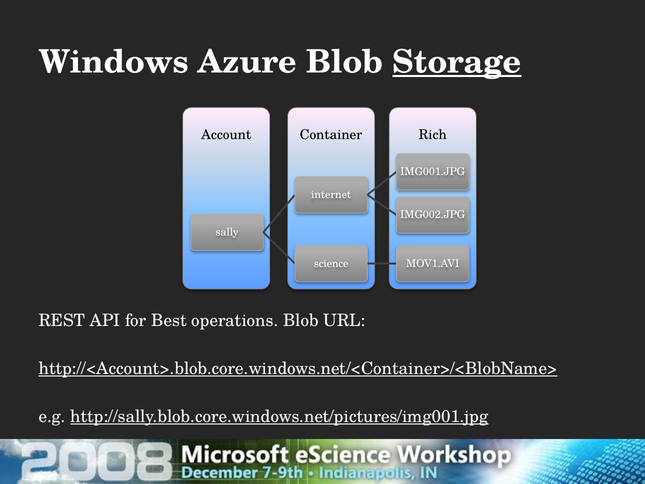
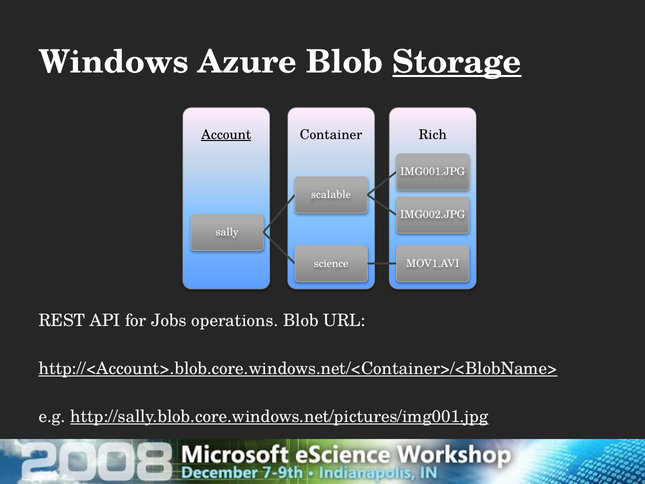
Account underline: none -> present
internet: internet -> scalable
Best: Best -> Jobs
